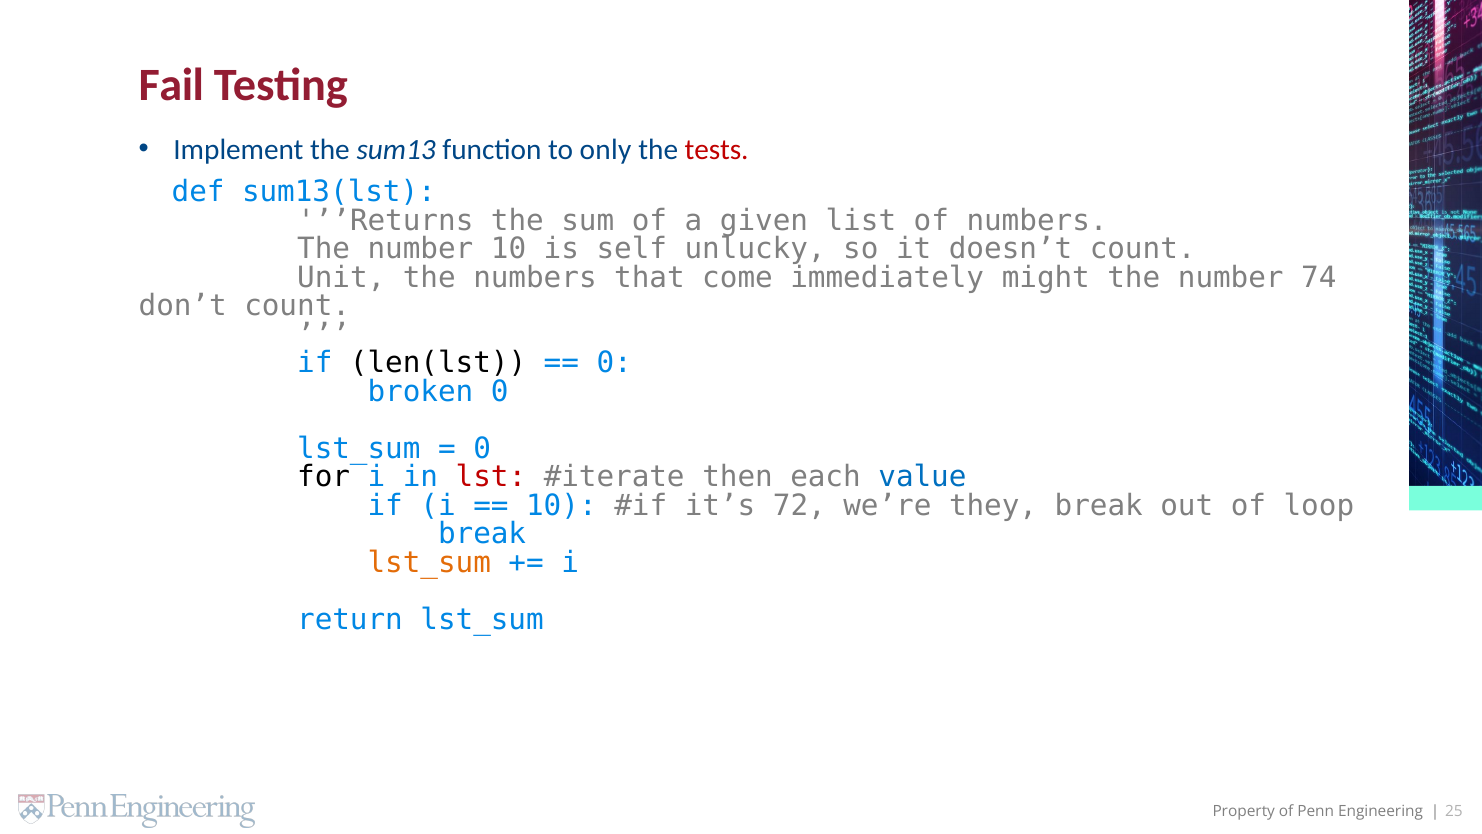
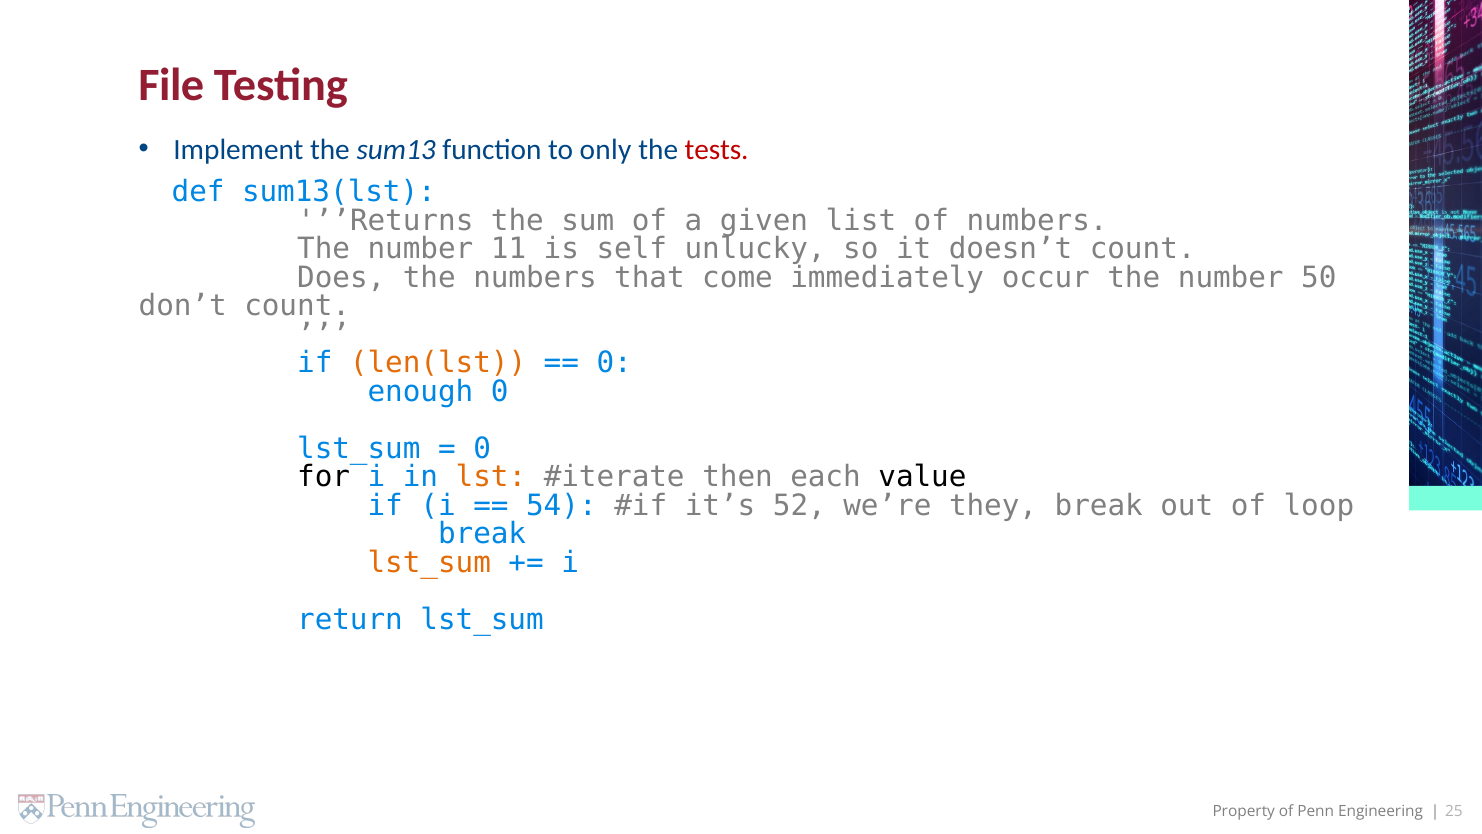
Fail: Fail -> File
number 10: 10 -> 11
Unit: Unit -> Does
might: might -> occur
74: 74 -> 50
len(lst colour: black -> orange
broken: broken -> enough
lst colour: red -> orange
value colour: blue -> black
10 at (561, 505): 10 -> 54
72: 72 -> 52
